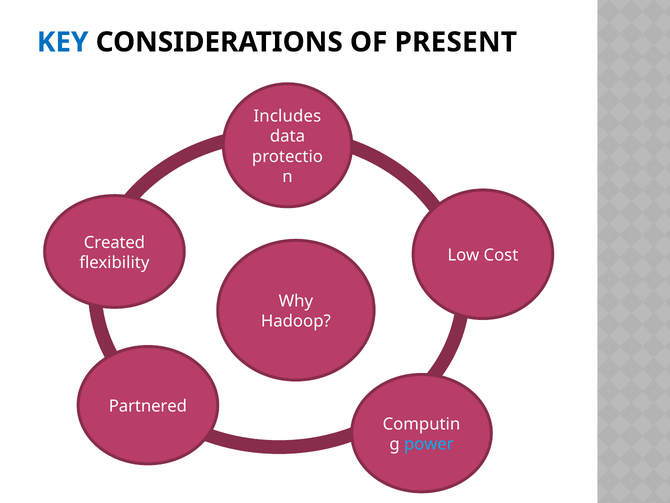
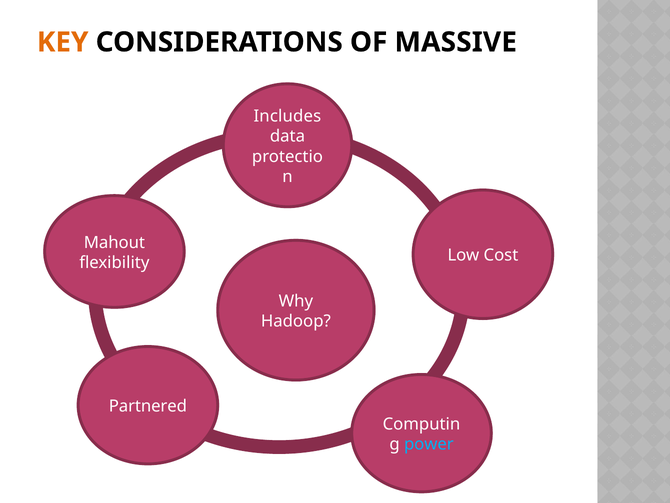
KEY colour: blue -> orange
PRESENT: PRESENT -> MASSIVE
Created: Created -> Mahout
